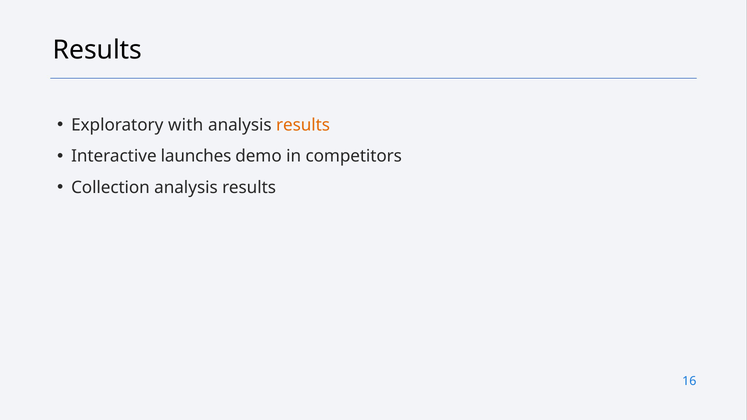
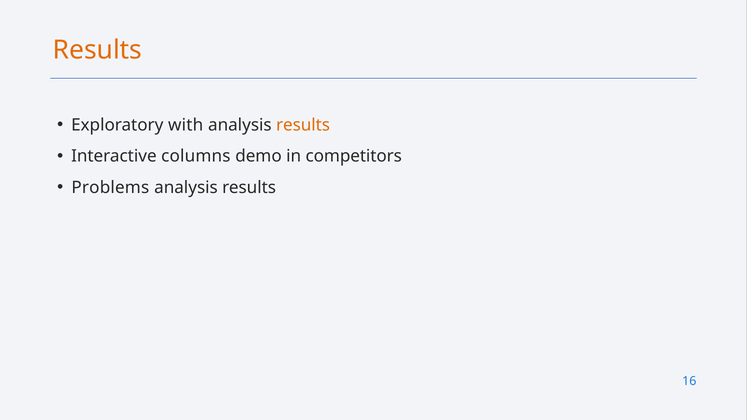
Results at (97, 50) colour: black -> orange
launches: launches -> columns
Collection: Collection -> Problems
